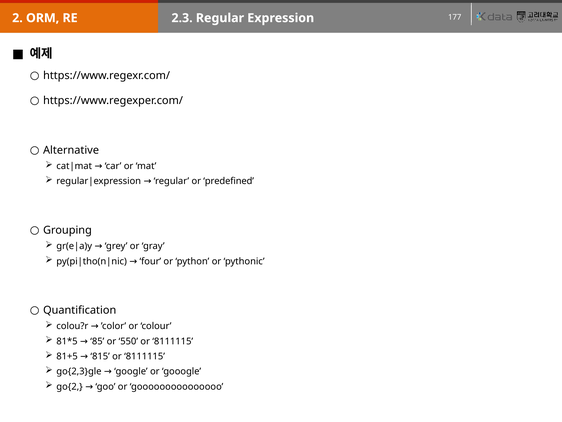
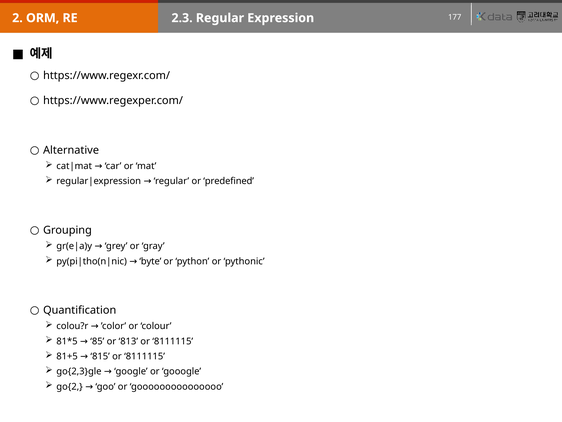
four: four -> byte
550: 550 -> 813
